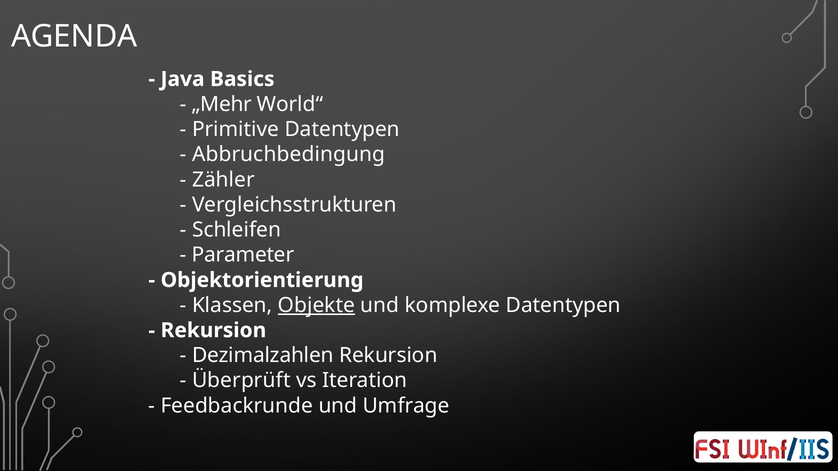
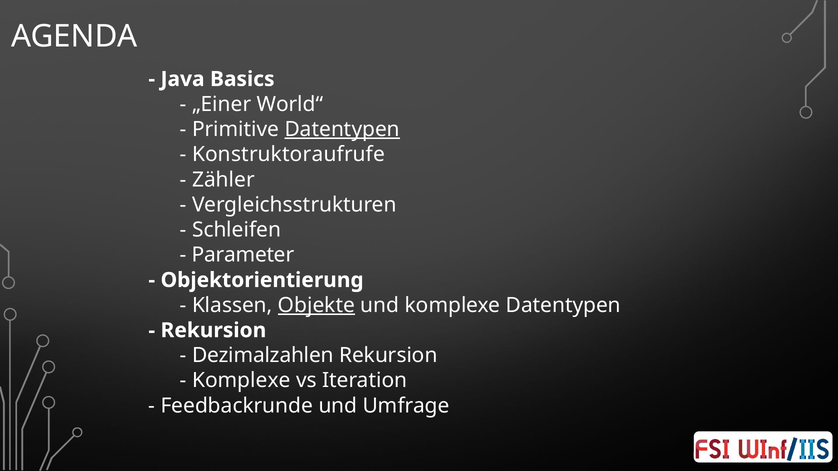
„Mehr: „Mehr -> „Einer
Datentypen at (342, 129) underline: none -> present
Abbruchbedingung: Abbruchbedingung -> Konstruktoraufrufe
Überprüft at (241, 381): Überprüft -> Komplexe
